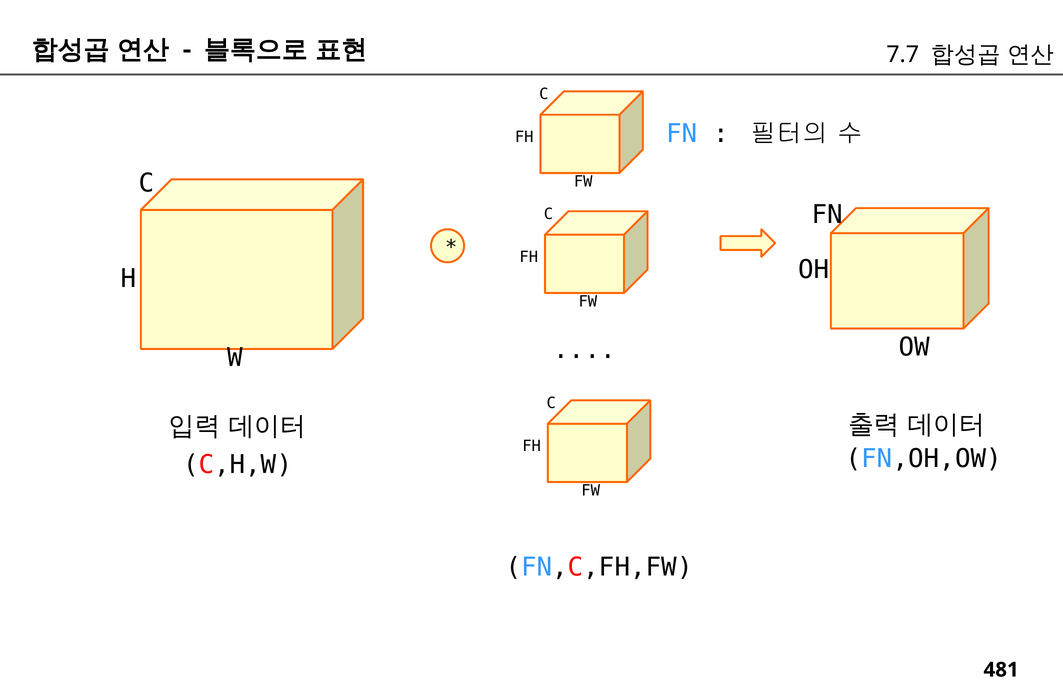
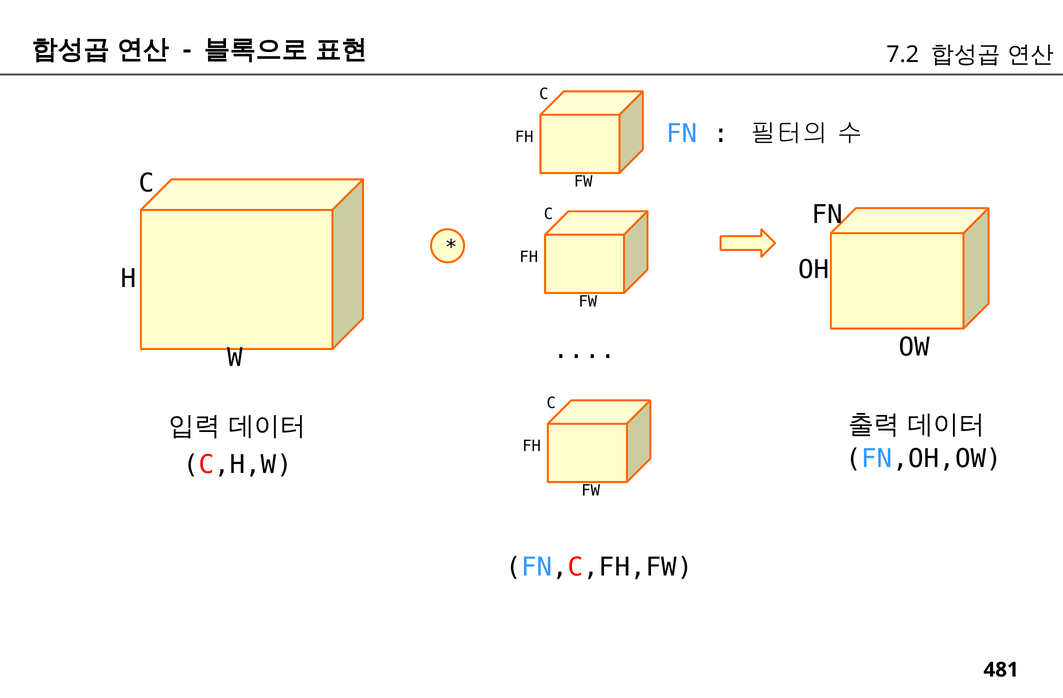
7.7: 7.7 -> 7.2
